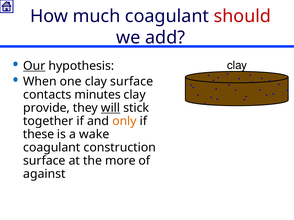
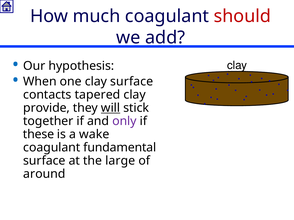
Our underline: present -> none
minutes: minutes -> tapered
only colour: orange -> purple
construction: construction -> fundamental
more: more -> large
against: against -> around
